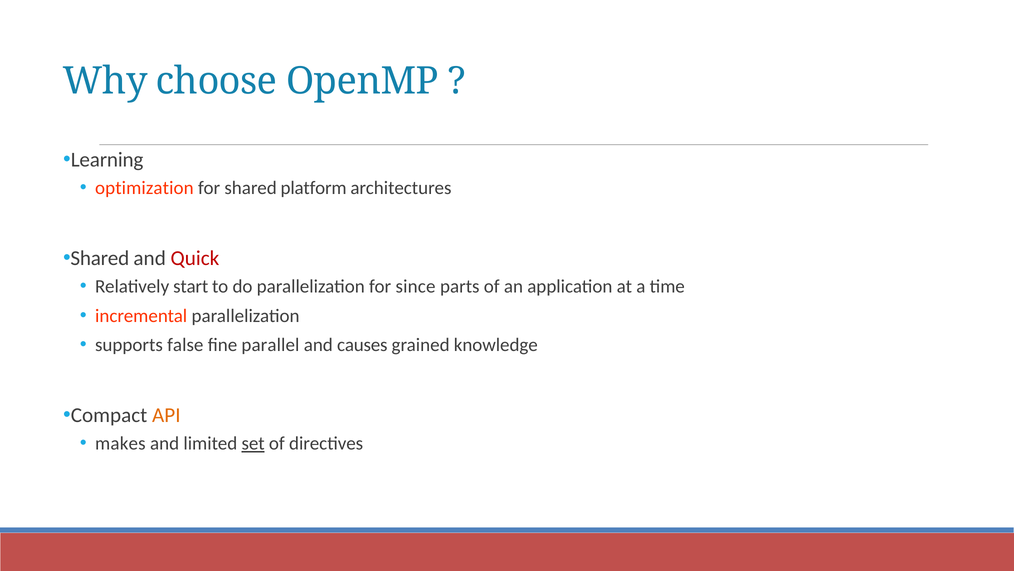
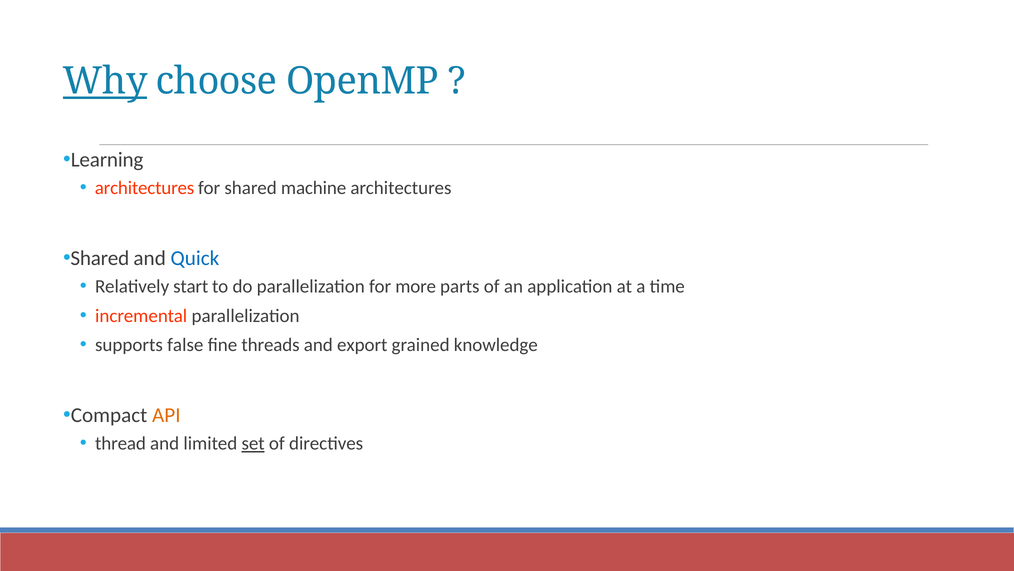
Why underline: none -> present
optimization at (144, 188): optimization -> architectures
platform: platform -> machine
Quick colour: red -> blue
since: since -> more
parallel: parallel -> threads
causes: causes -> export
makes: makes -> thread
